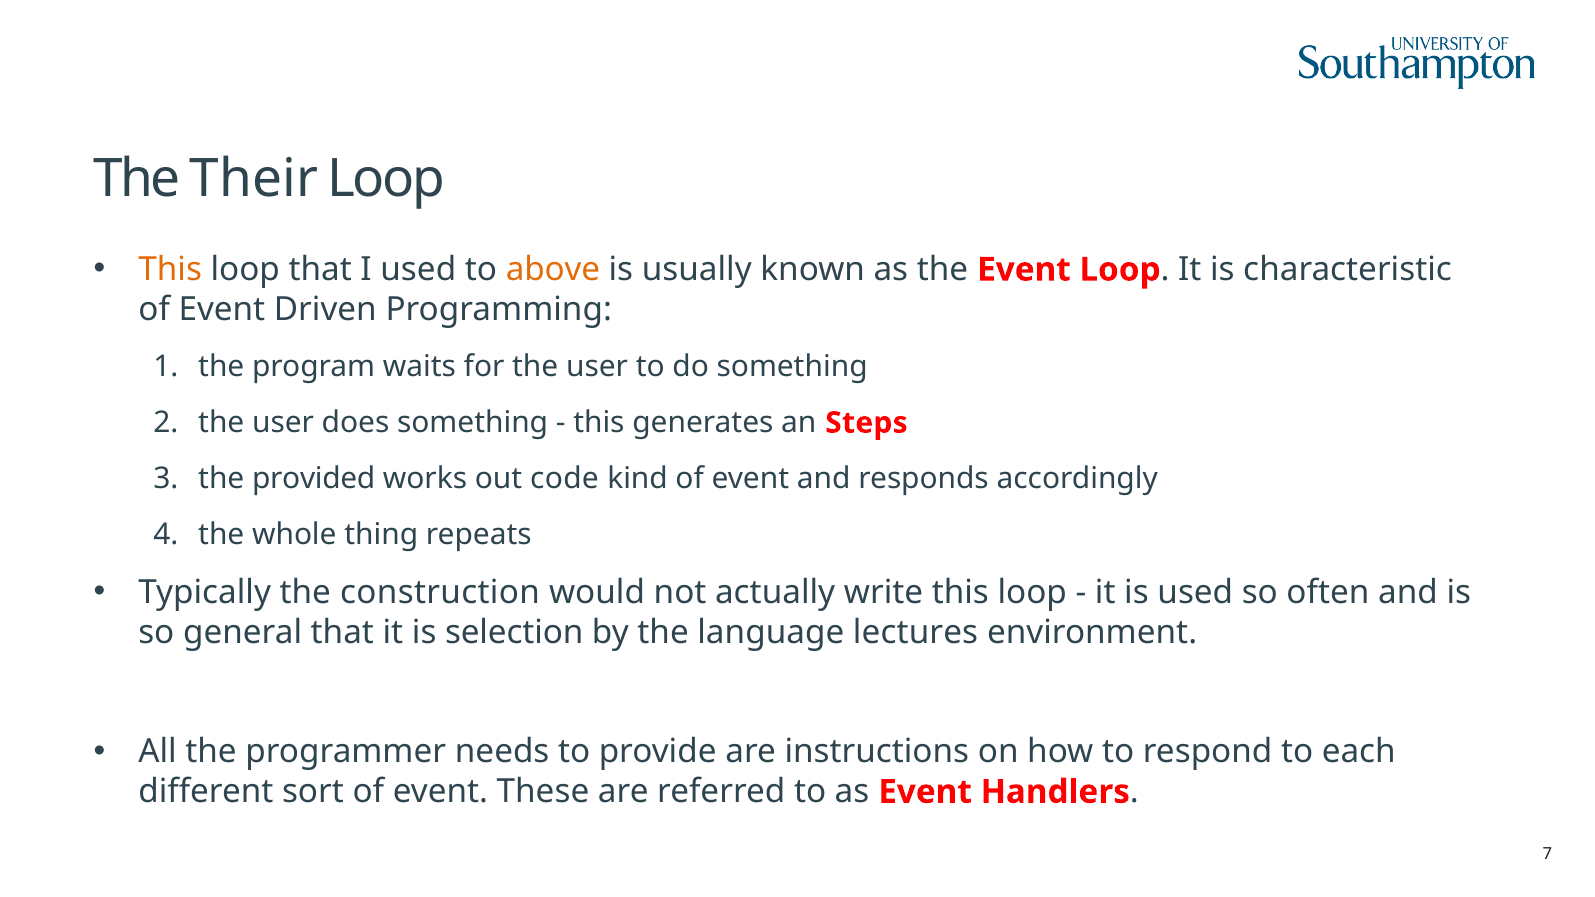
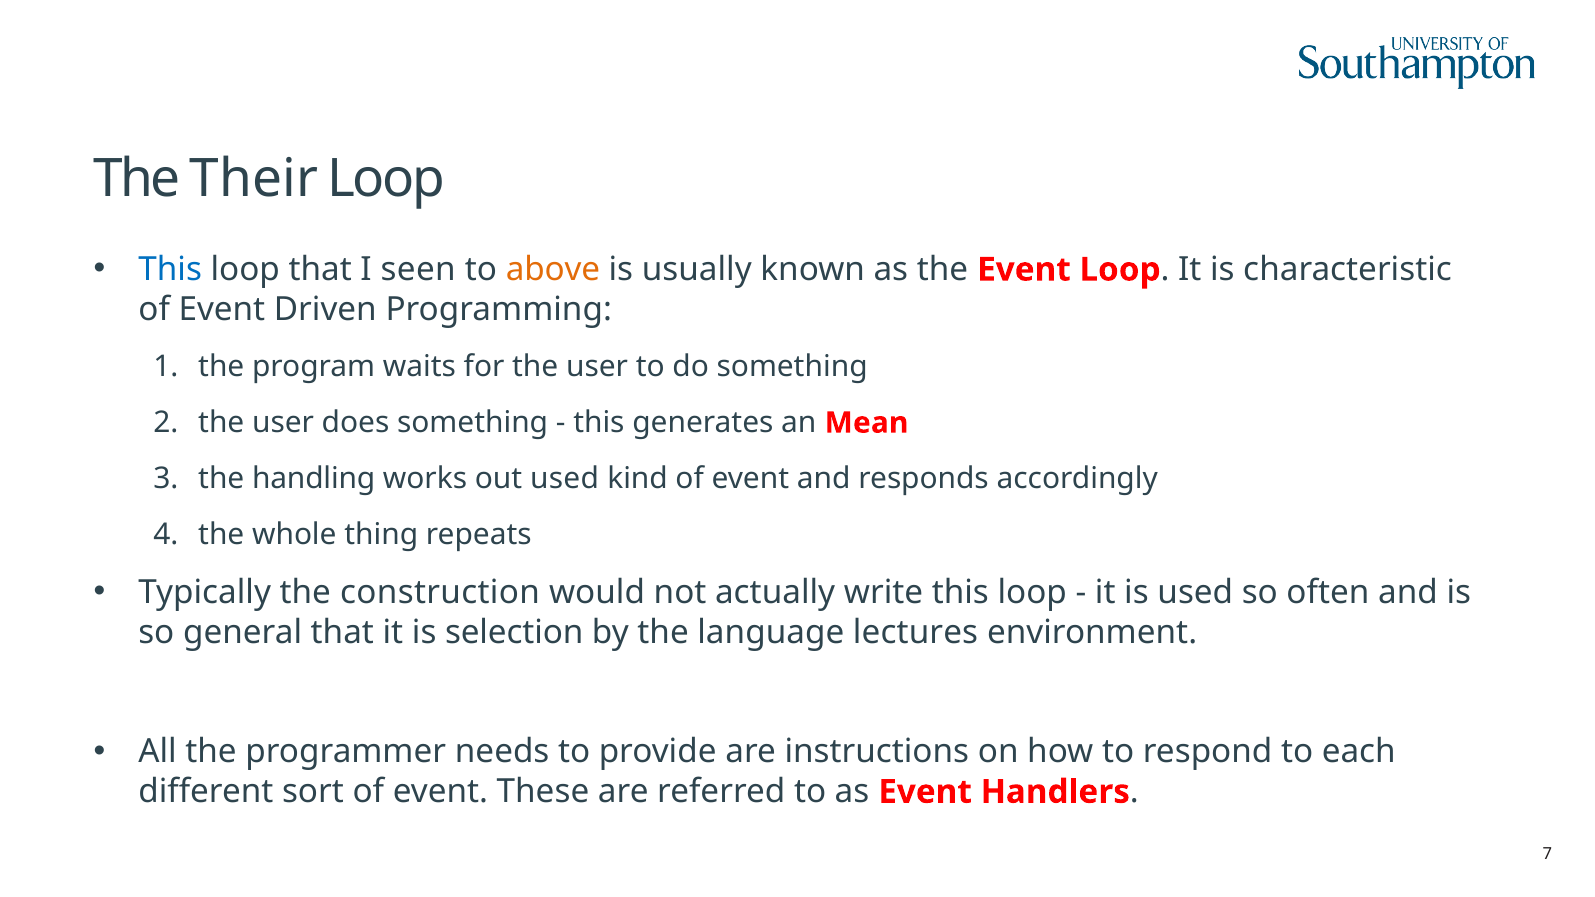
This at (170, 270) colour: orange -> blue
I used: used -> seen
Steps: Steps -> Mean
provided: provided -> handling
out code: code -> used
